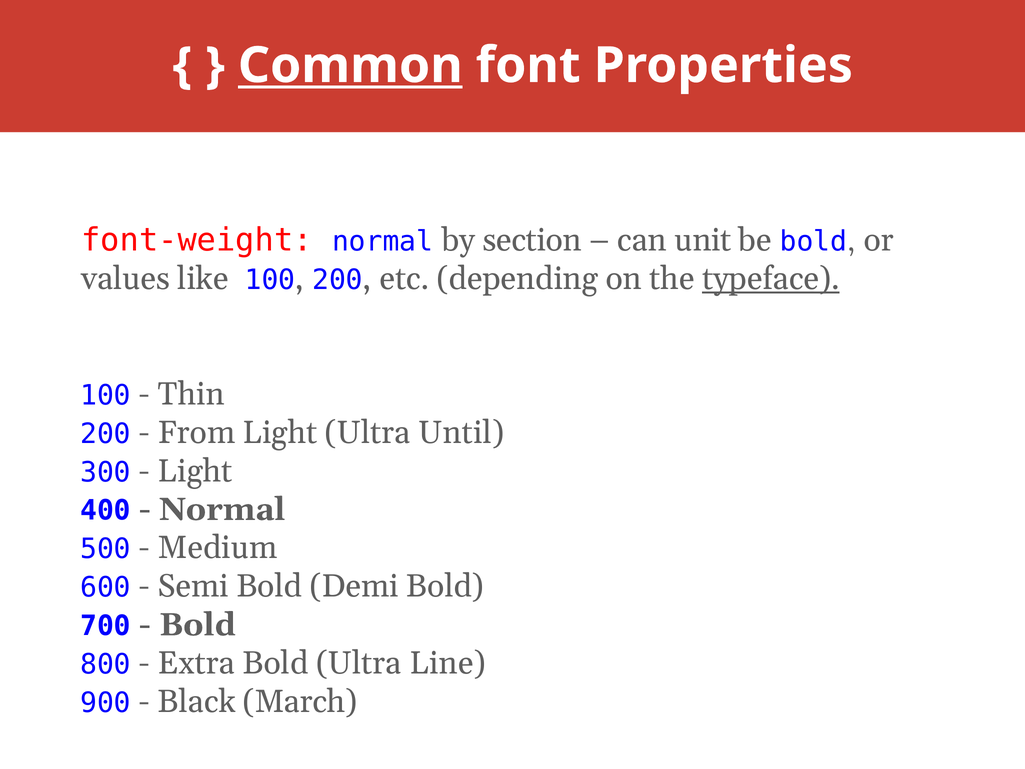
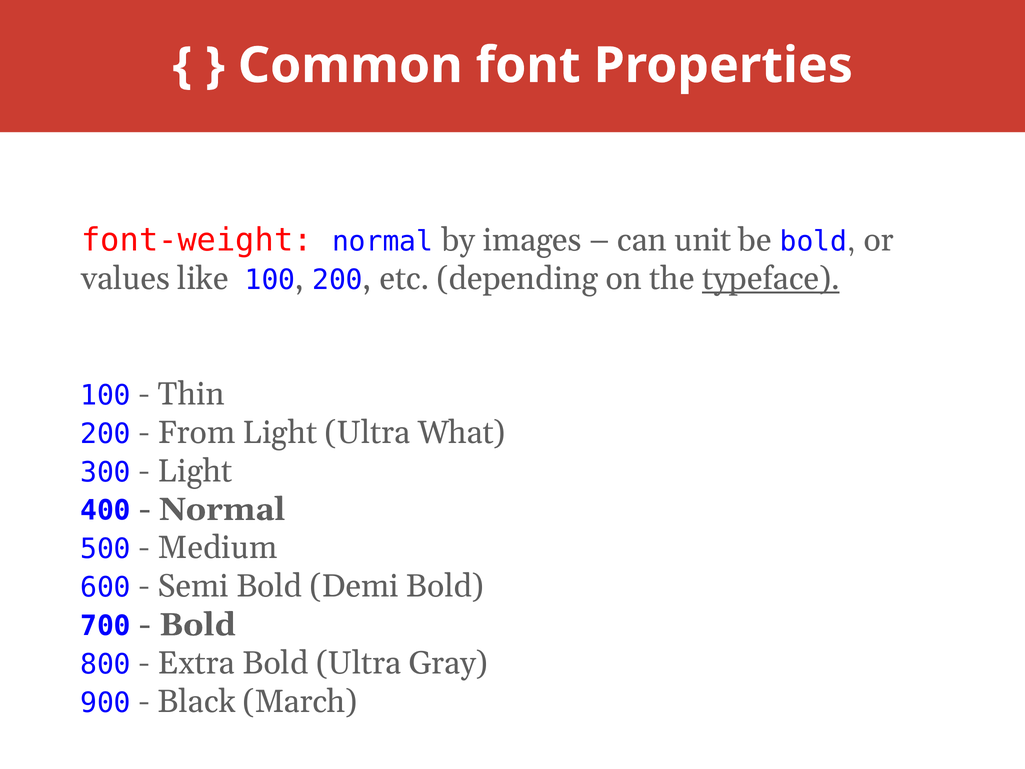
Common underline: present -> none
section: section -> images
Until: Until -> What
Line: Line -> Gray
